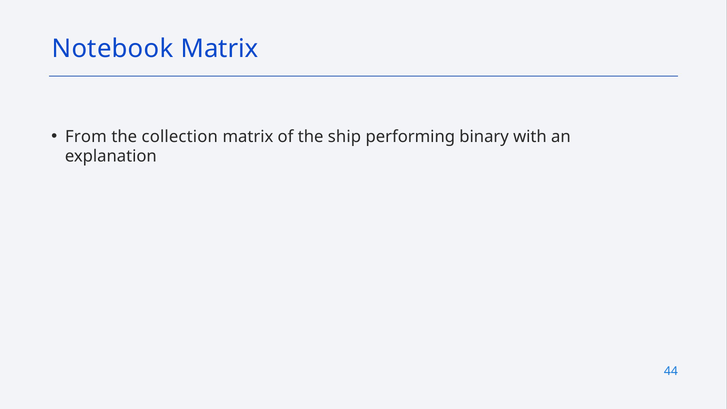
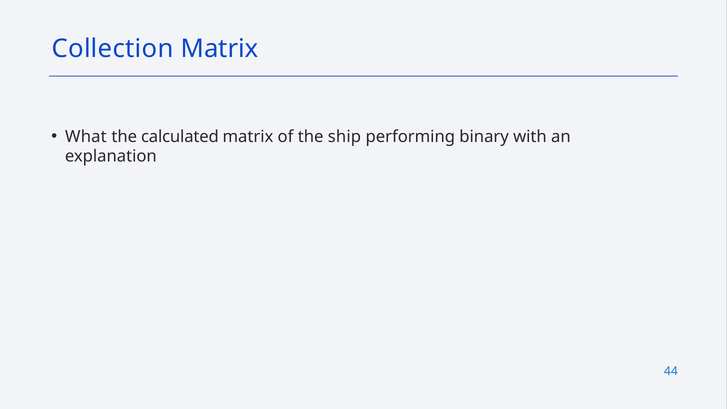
Notebook: Notebook -> Collection
From: From -> What
collection: collection -> calculated
